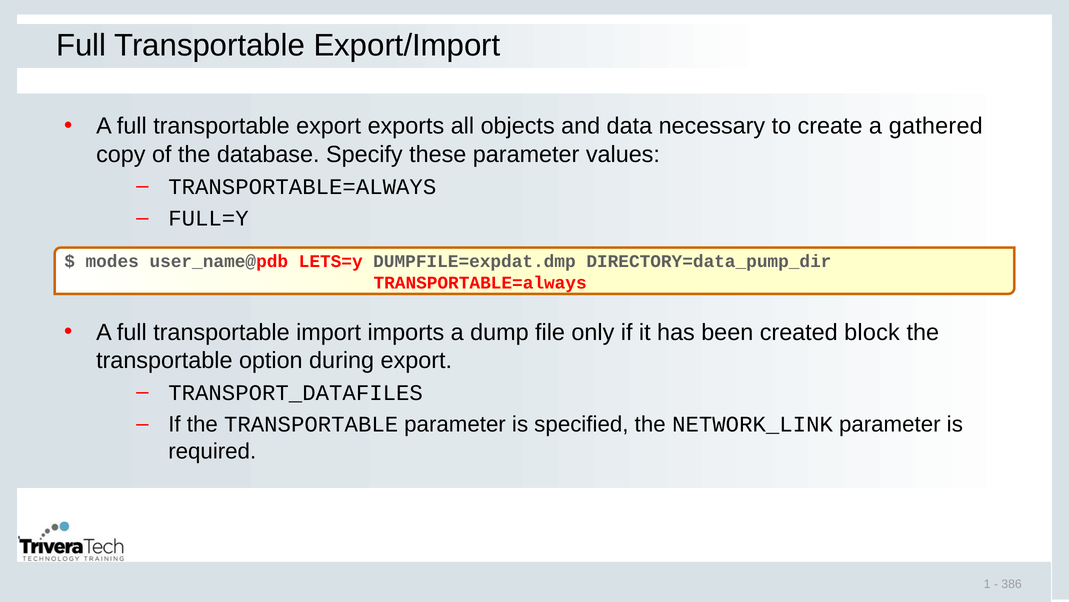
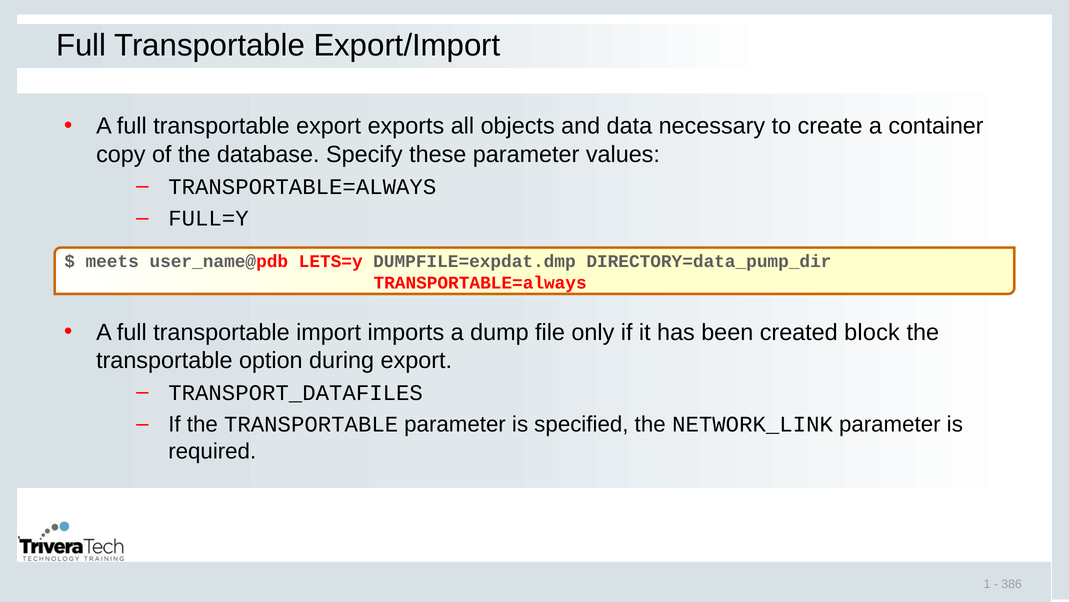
gathered: gathered -> container
modes: modes -> meets
